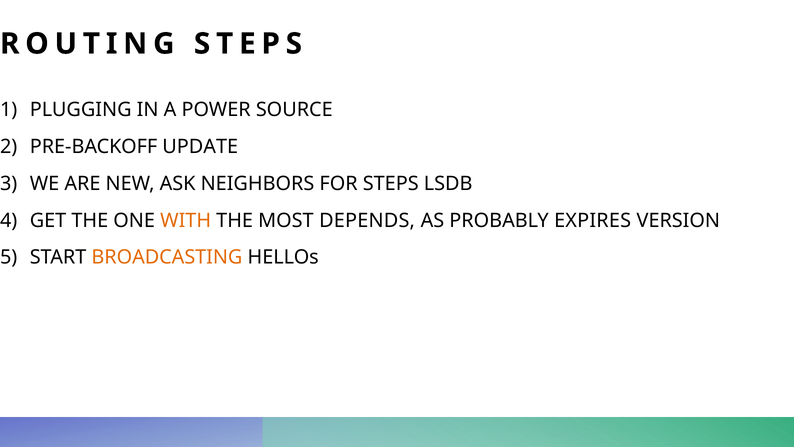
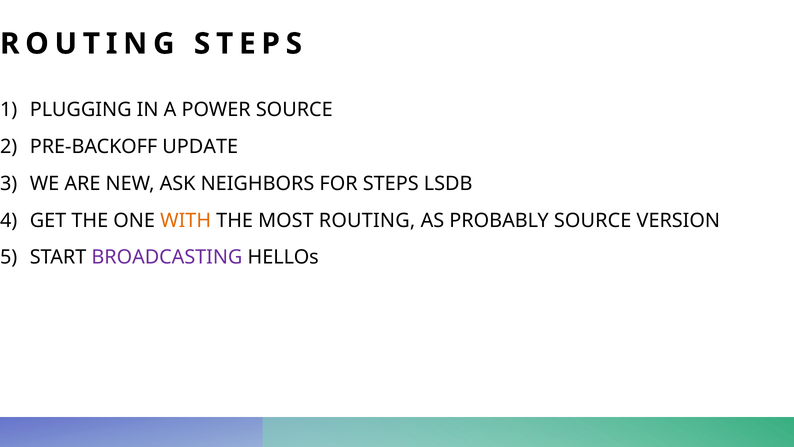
MOST DEPENDS: DEPENDS -> ROUTING
PROBABLY EXPIRES: EXPIRES -> SOURCE
BROADCASTING colour: orange -> purple
